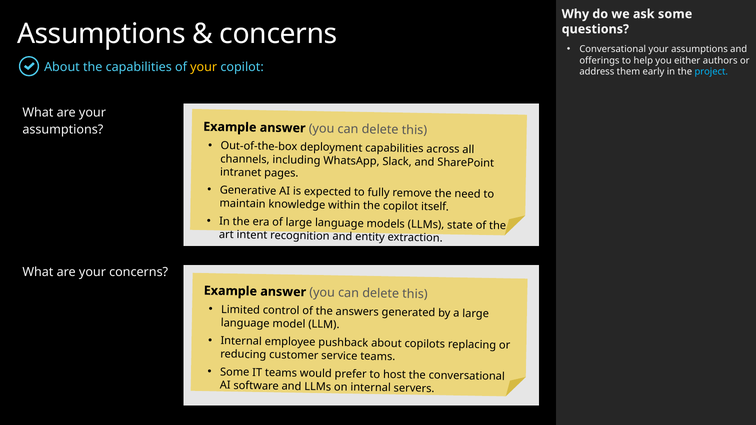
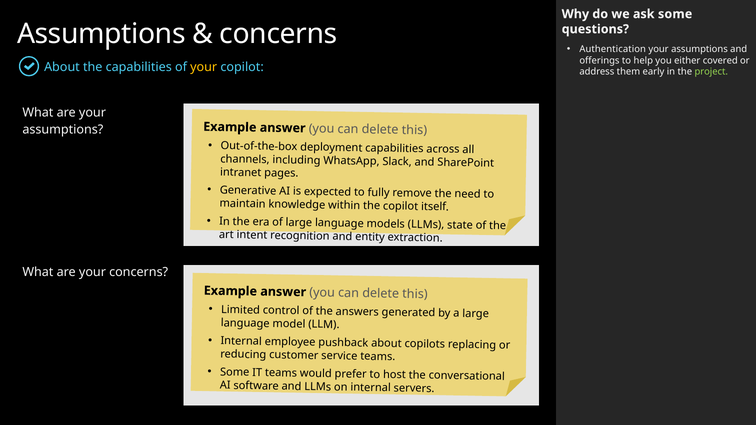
Conversational at (613, 49): Conversational -> Authentication
authors: authors -> covered
project colour: light blue -> light green
